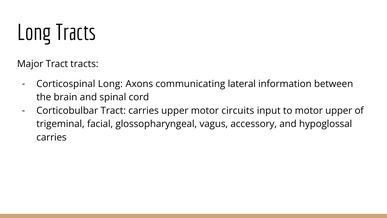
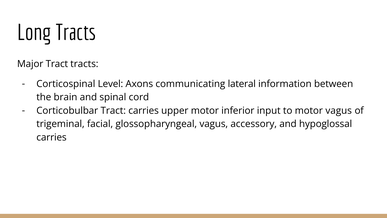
Corticospinal Long: Long -> Level
circuits: circuits -> inferior
motor upper: upper -> vagus
